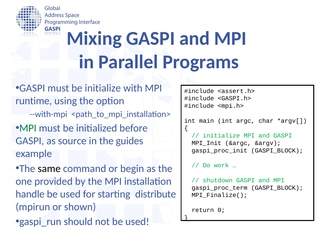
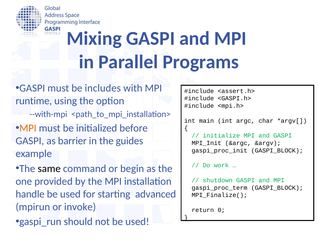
be initialize: initialize -> includes
MPI at (28, 128) colour: green -> orange
source: source -> barrier
distribute: distribute -> advanced
shown: shown -> invoke
